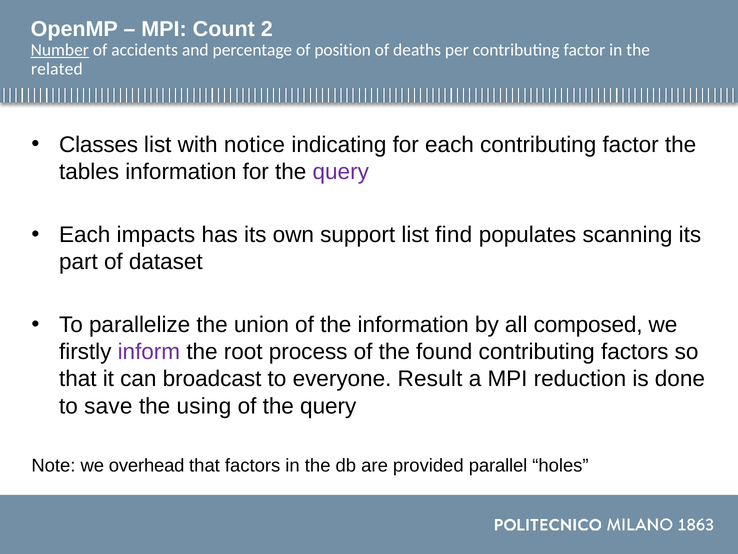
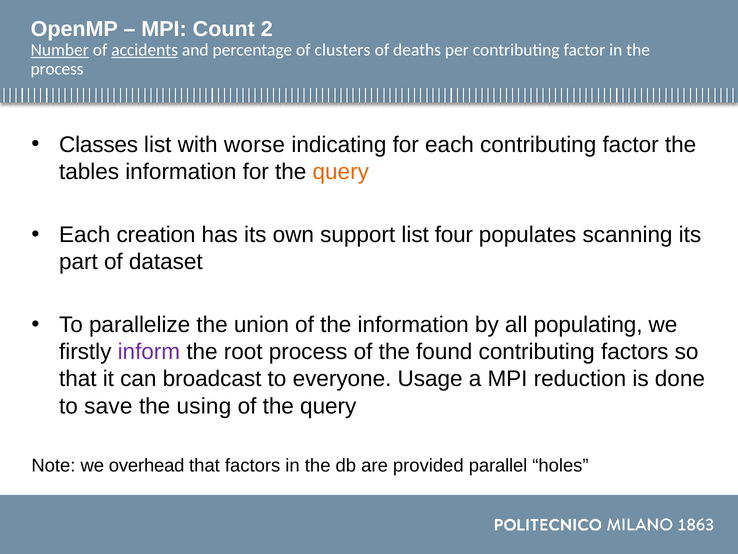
accidents underline: none -> present
position: position -> clusters
related at (57, 69): related -> process
notice: notice -> worse
query at (341, 172) colour: purple -> orange
impacts: impacts -> creation
find: find -> four
composed: composed -> populating
Result: Result -> Usage
